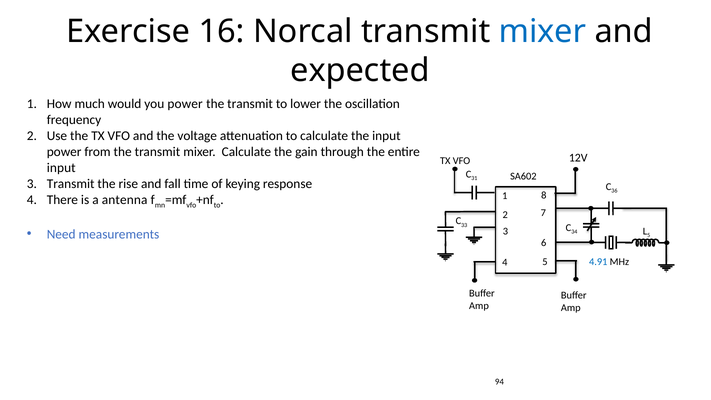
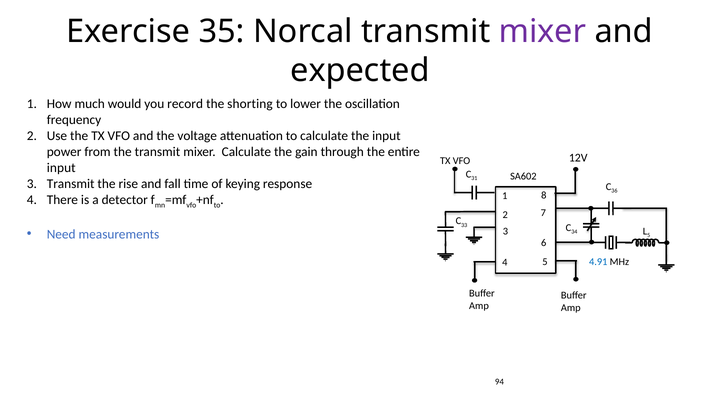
16: 16 -> 35
mixer at (542, 31) colour: blue -> purple
you power: power -> record
transmit at (250, 104): transmit -> shorting
antenna: antenna -> detector
